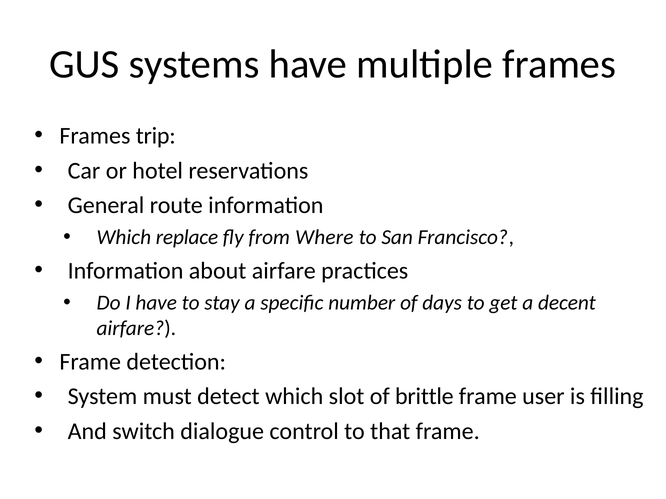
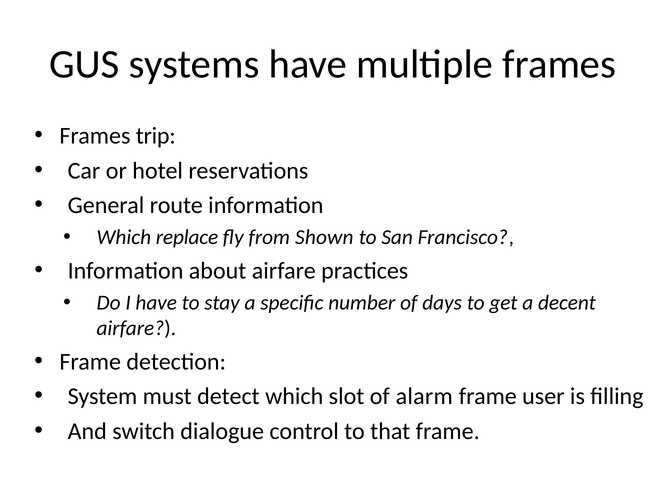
Where: Where -> Shown
brittle: brittle -> alarm
